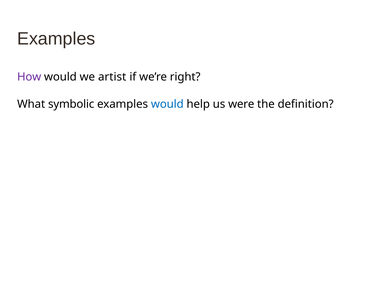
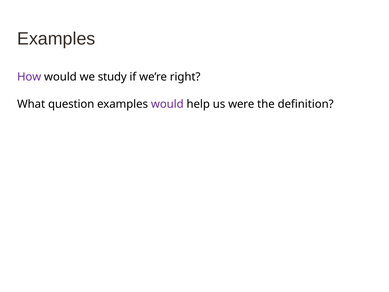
artist: artist -> study
symbolic: symbolic -> question
would at (167, 104) colour: blue -> purple
